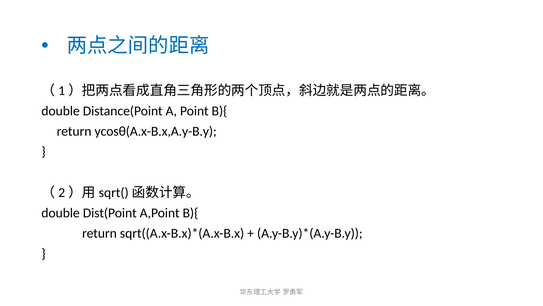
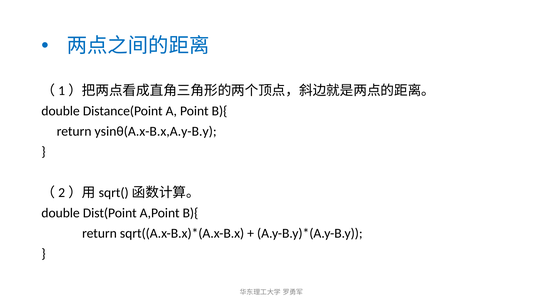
ycosθ(A.x-B.x,A.y-B.y: ycosθ(A.x-B.x,A.y-B.y -> ysinθ(A.x-B.x,A.y-B.y
